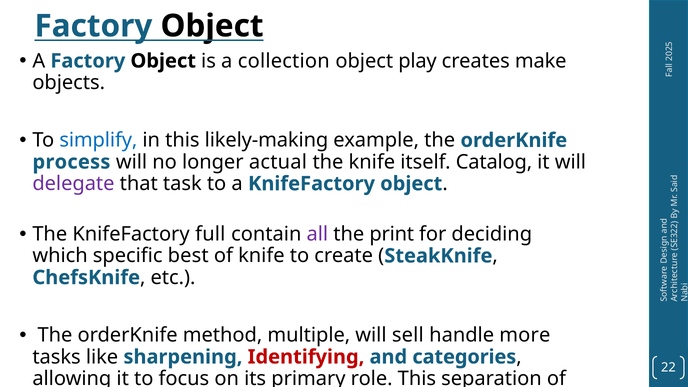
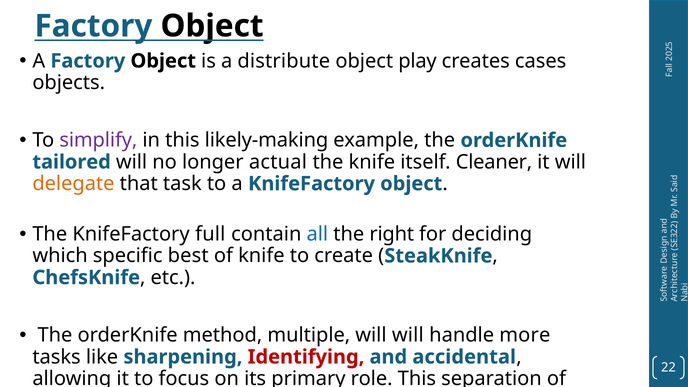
collection: collection -> distribute
make: make -> cases
simplify colour: blue -> purple
process: process -> tailored
itself Catalog: Catalog -> Cleaner
delegate colour: purple -> orange
all colour: purple -> blue
print: print -> right
will sell: sell -> will
categories: categories -> accidental
